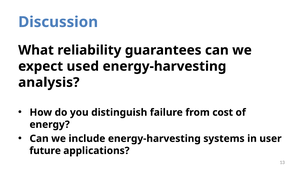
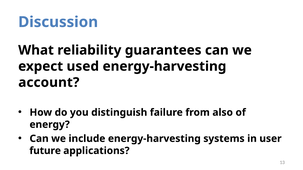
analysis: analysis -> account
cost: cost -> also
